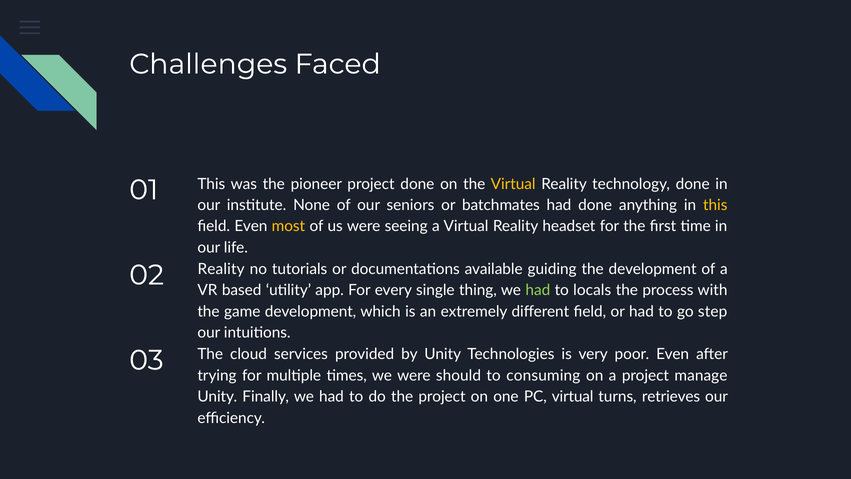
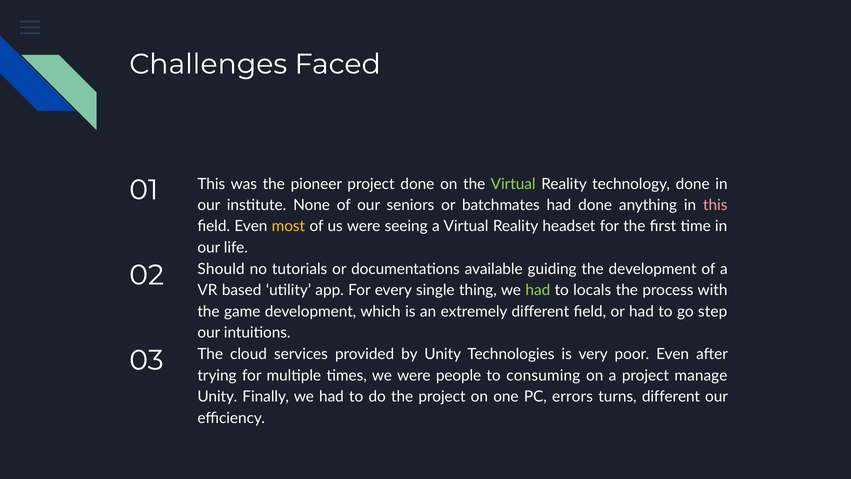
Virtual at (513, 184) colour: yellow -> light green
this at (715, 205) colour: yellow -> pink
02 Reality: Reality -> Should
should: should -> people
PC virtual: virtual -> errors
turns retrieves: retrieves -> different
